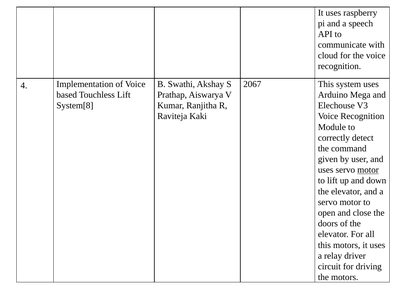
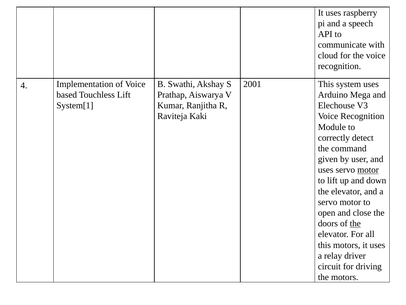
2067: 2067 -> 2001
System[8: System[8 -> System[1
the at (355, 223) underline: none -> present
